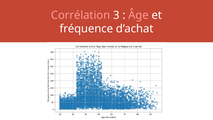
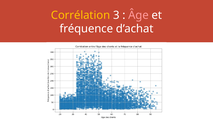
Corrélation colour: pink -> yellow
